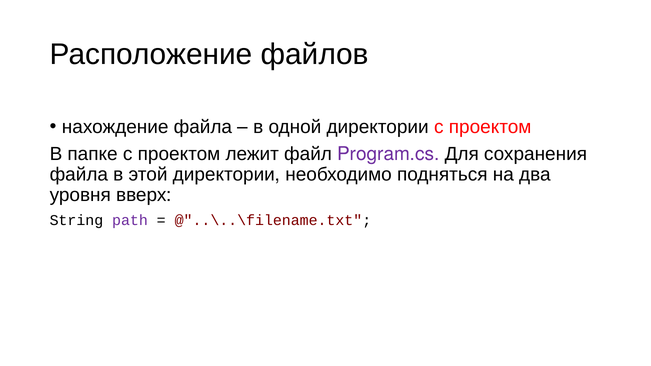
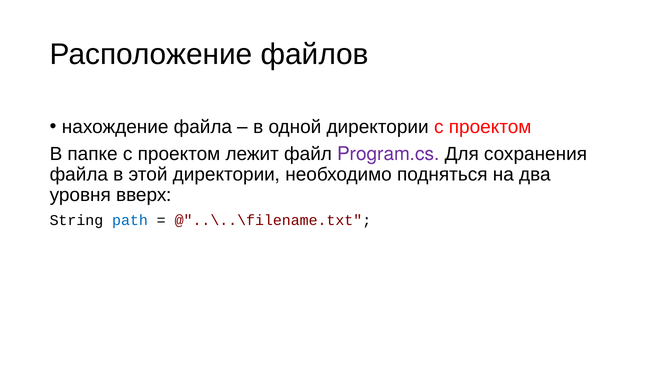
path colour: purple -> blue
